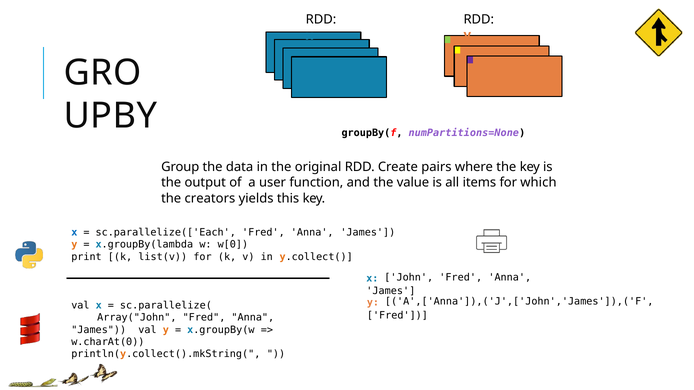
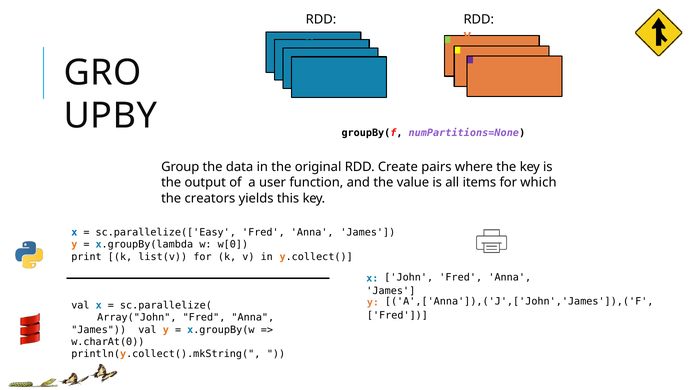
sc.parallelize(['Each: sc.parallelize(['Each -> sc.parallelize(['Easy
